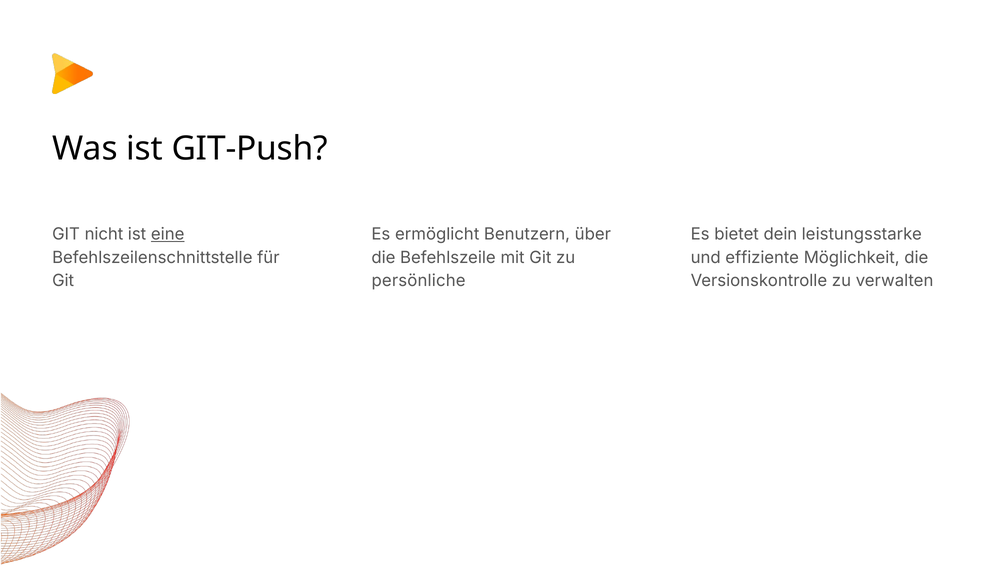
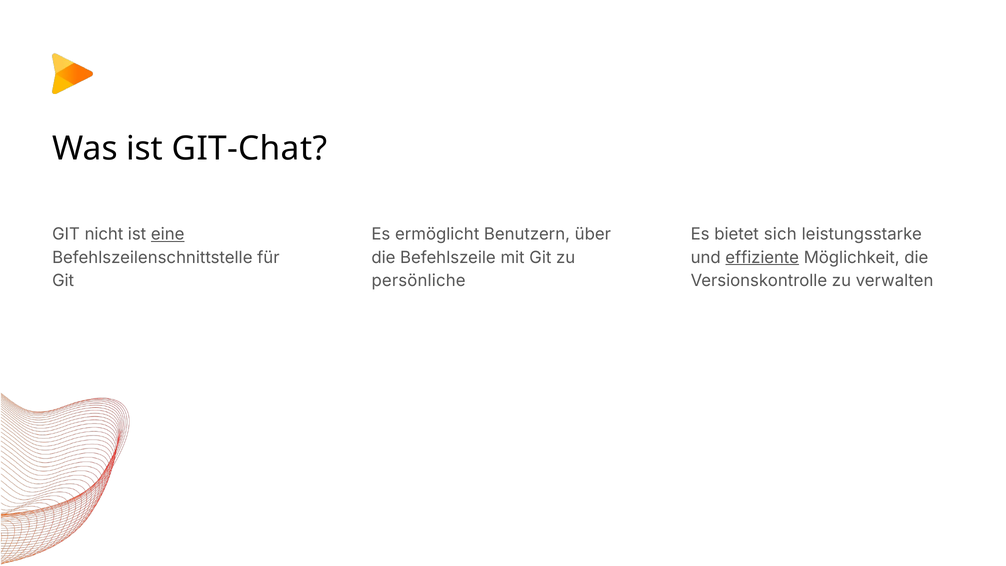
GIT-Push: GIT-Push -> GIT-Chat
dein: dein -> sich
effiziente underline: none -> present
